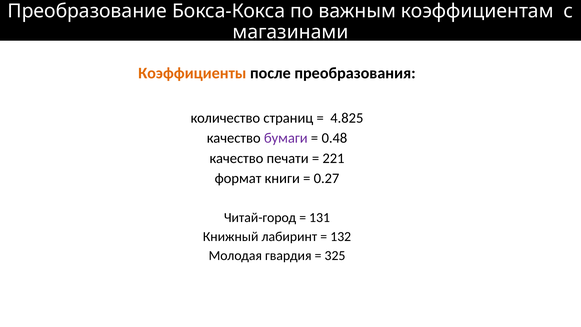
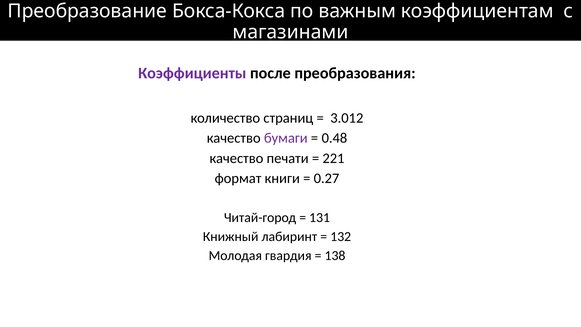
Коэффициенты colour: orange -> purple
4.825: 4.825 -> 3.012
325: 325 -> 138
